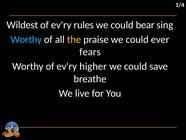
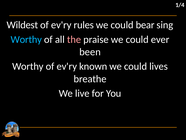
the colour: yellow -> pink
fears: fears -> been
higher: higher -> known
save: save -> lives
